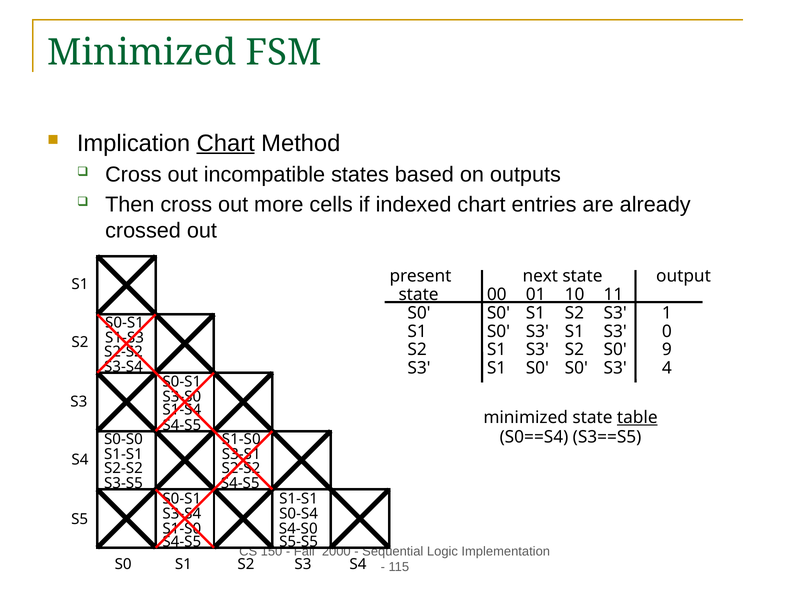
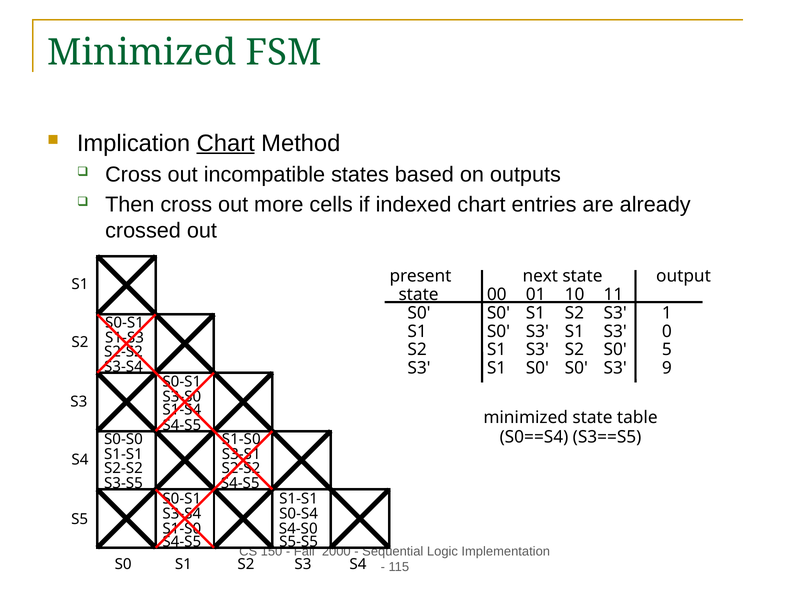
9: 9 -> 5
4: 4 -> 9
table underline: present -> none
